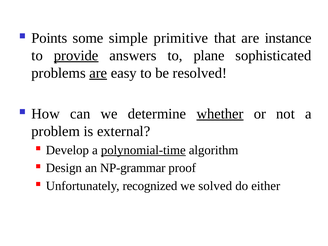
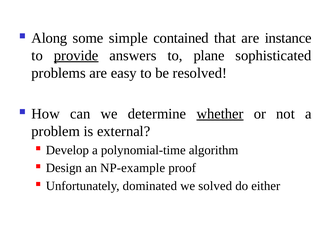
Points: Points -> Along
primitive: primitive -> contained
are at (98, 73) underline: present -> none
polynomial-time underline: present -> none
NP-grammar: NP-grammar -> NP-example
recognized: recognized -> dominated
